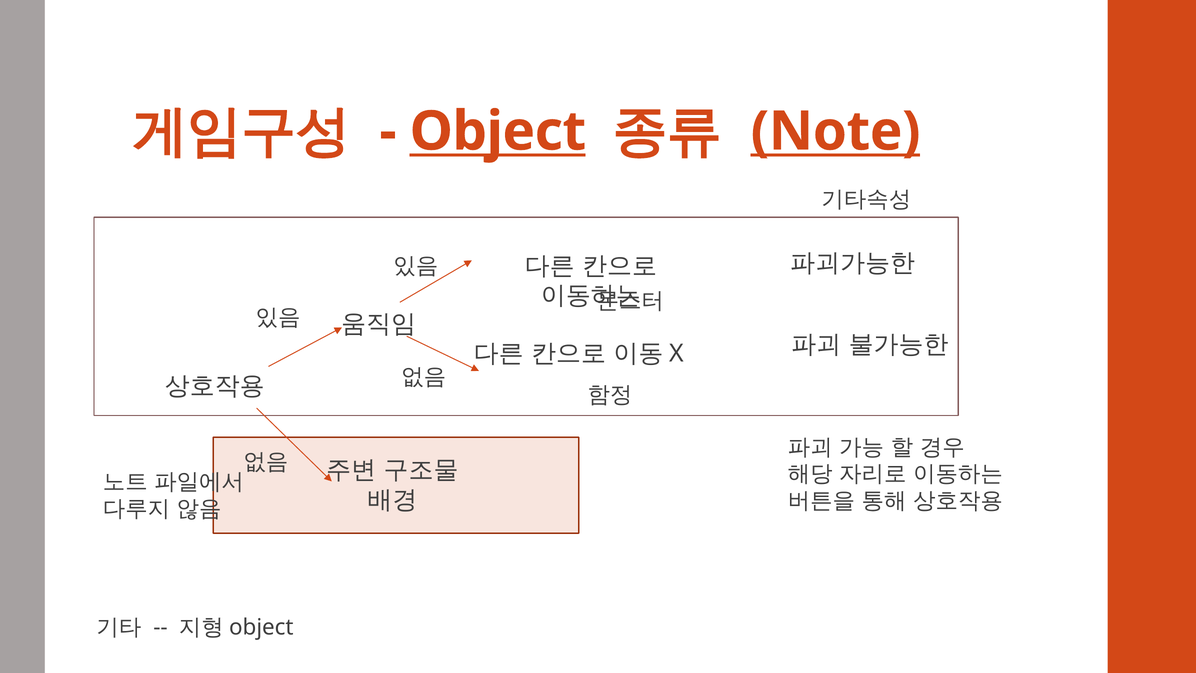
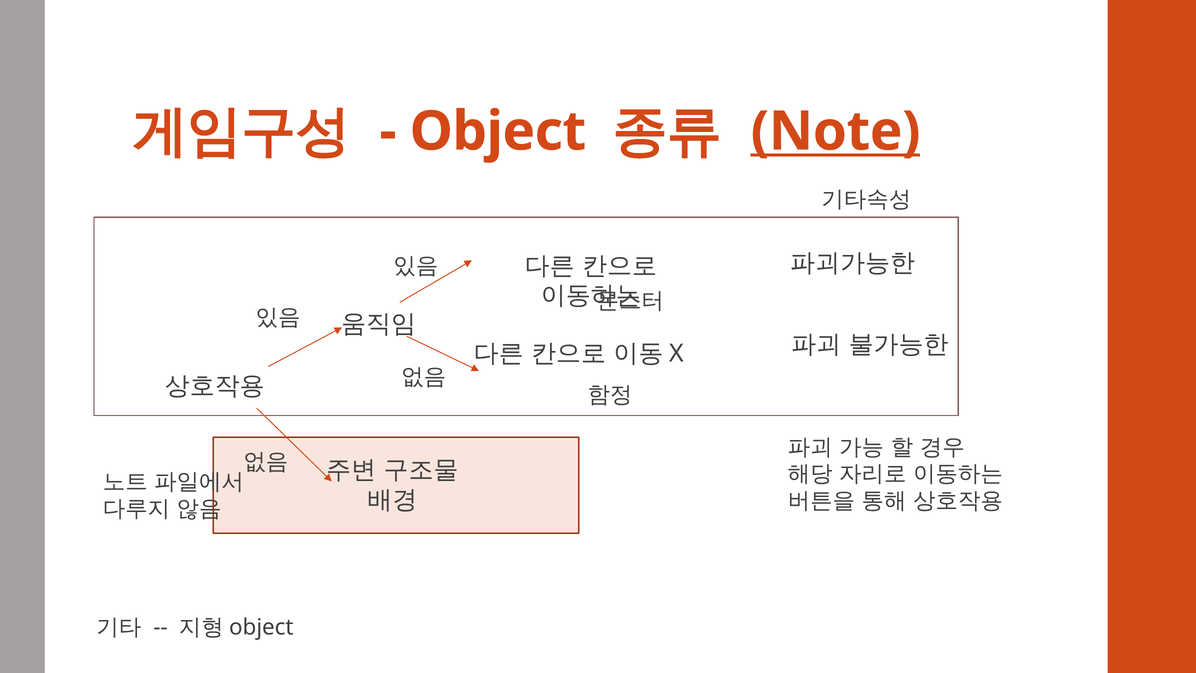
Object underline: present -> none
